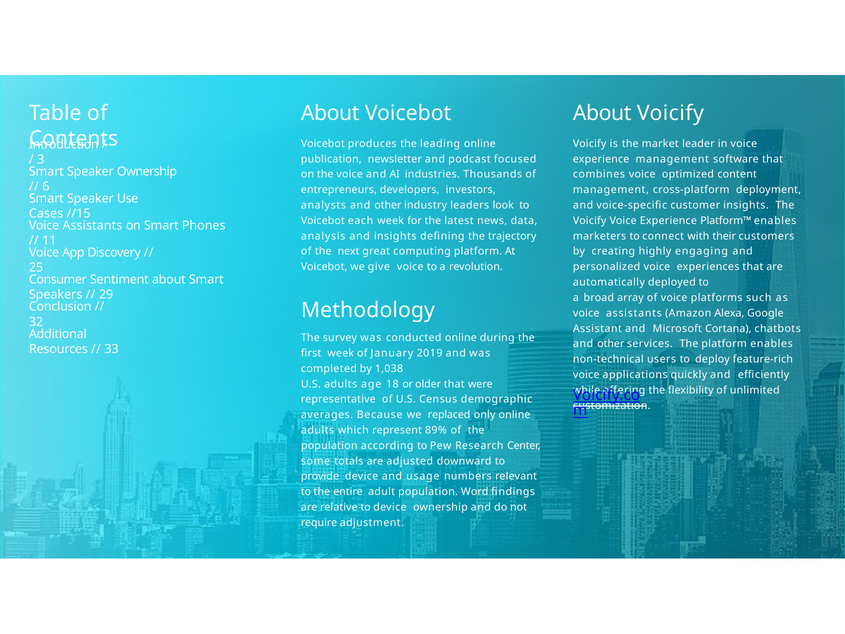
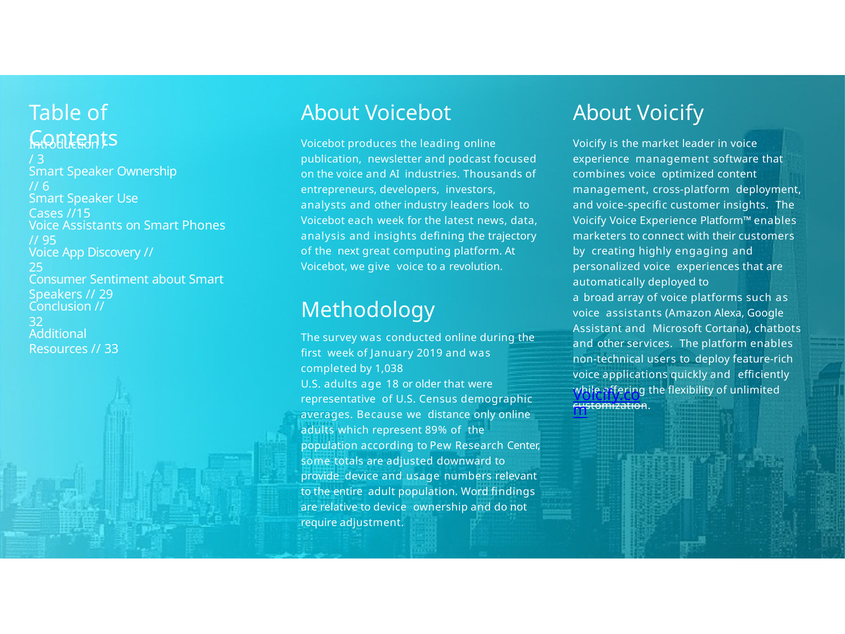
11: 11 -> 95
replaced: replaced -> distance
